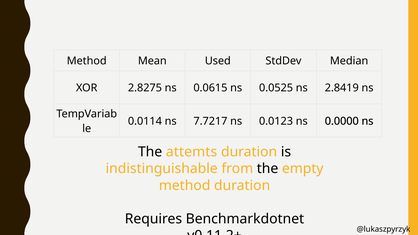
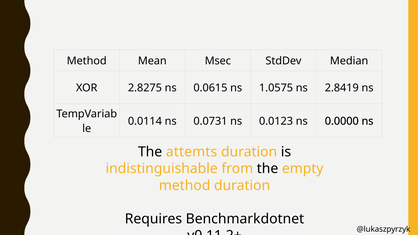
Used: Used -> Msec
0.0525: 0.0525 -> 1.0575
7.7217: 7.7217 -> 0.0731
